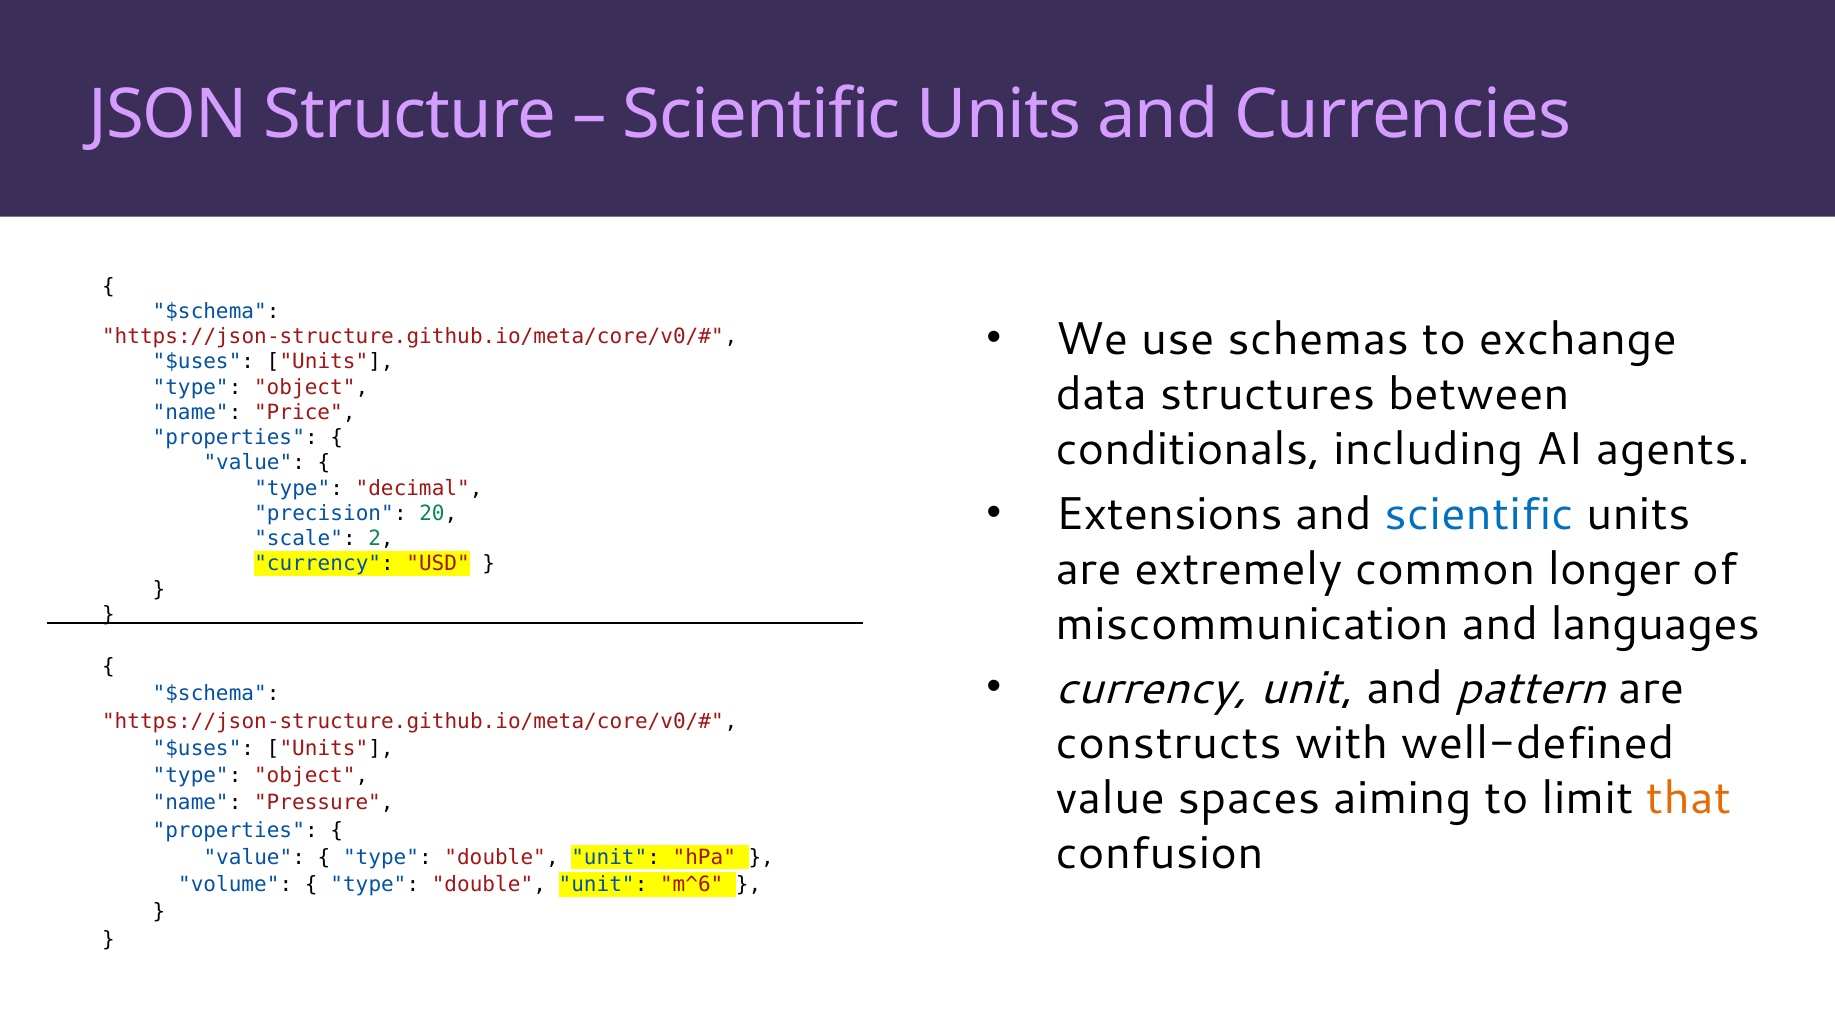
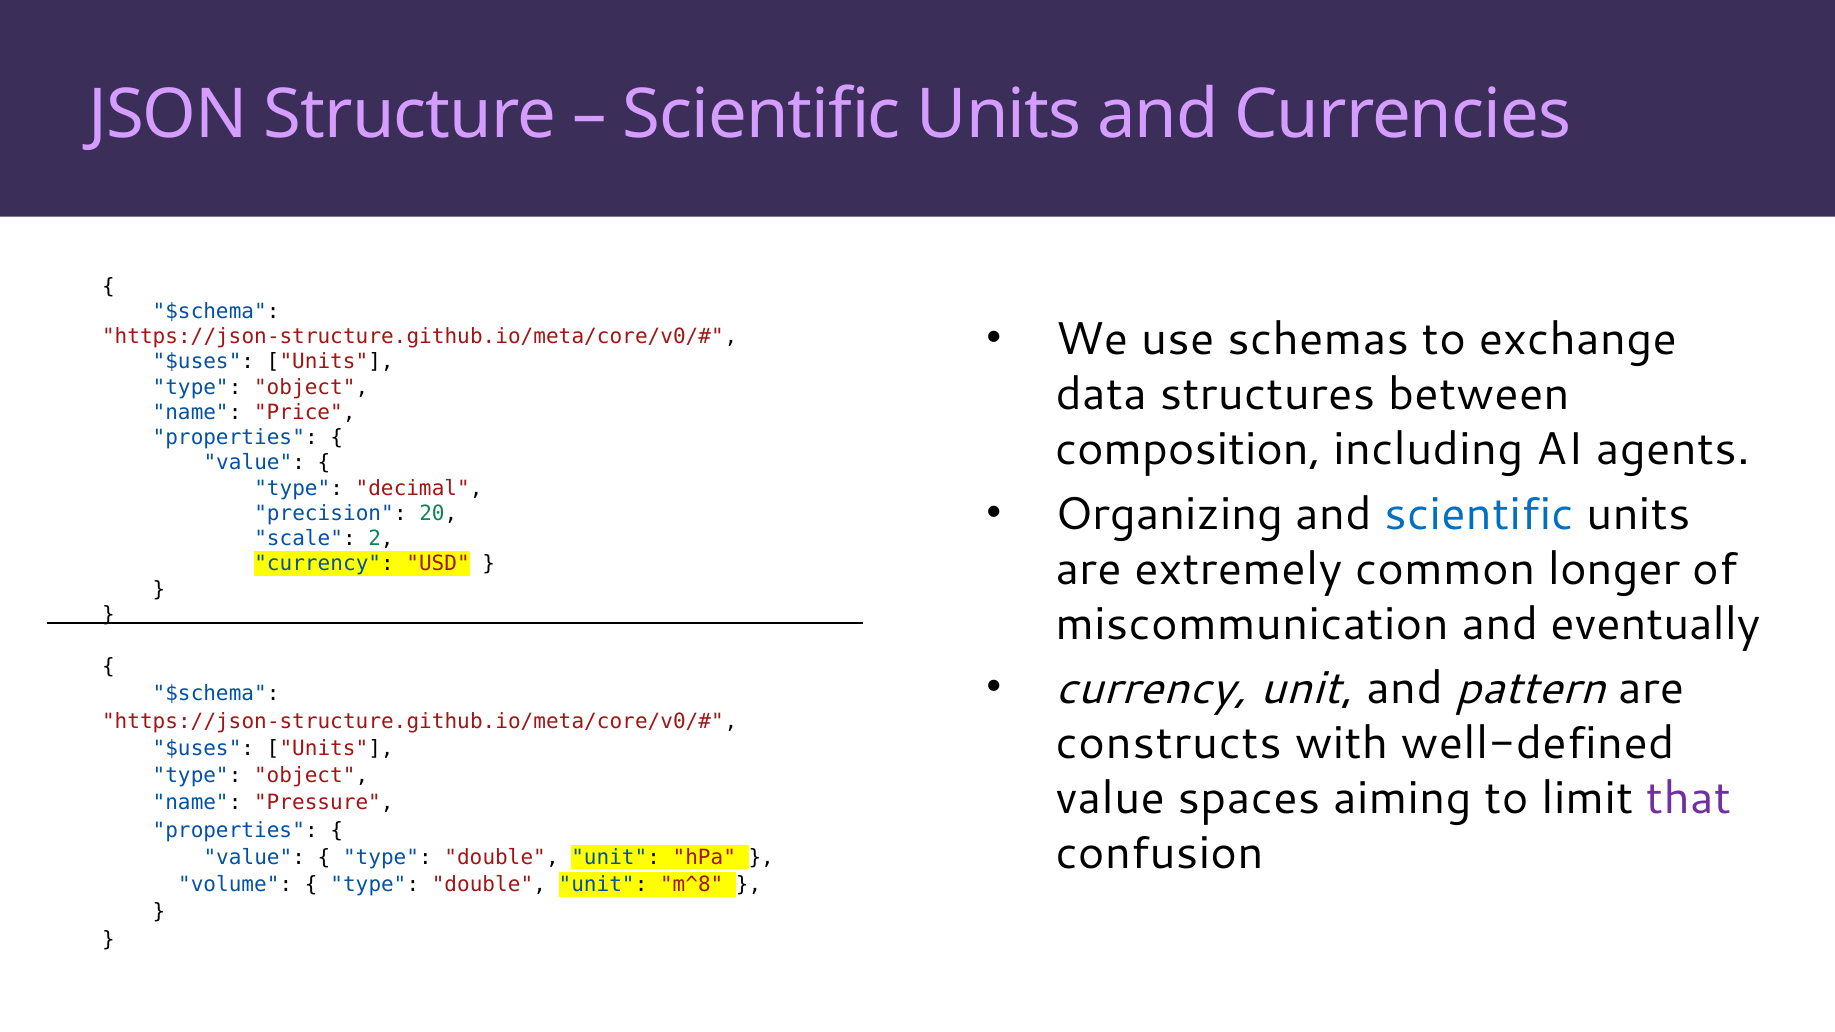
conditionals: conditionals -> composition
Extensions: Extensions -> Organizing
languages: languages -> eventually
that colour: orange -> purple
m^6: m^6 -> m^8
